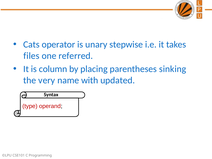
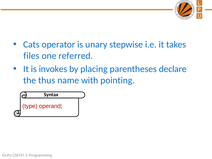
column: column -> invokes
sinking: sinking -> declare
very: very -> thus
updated: updated -> pointing
